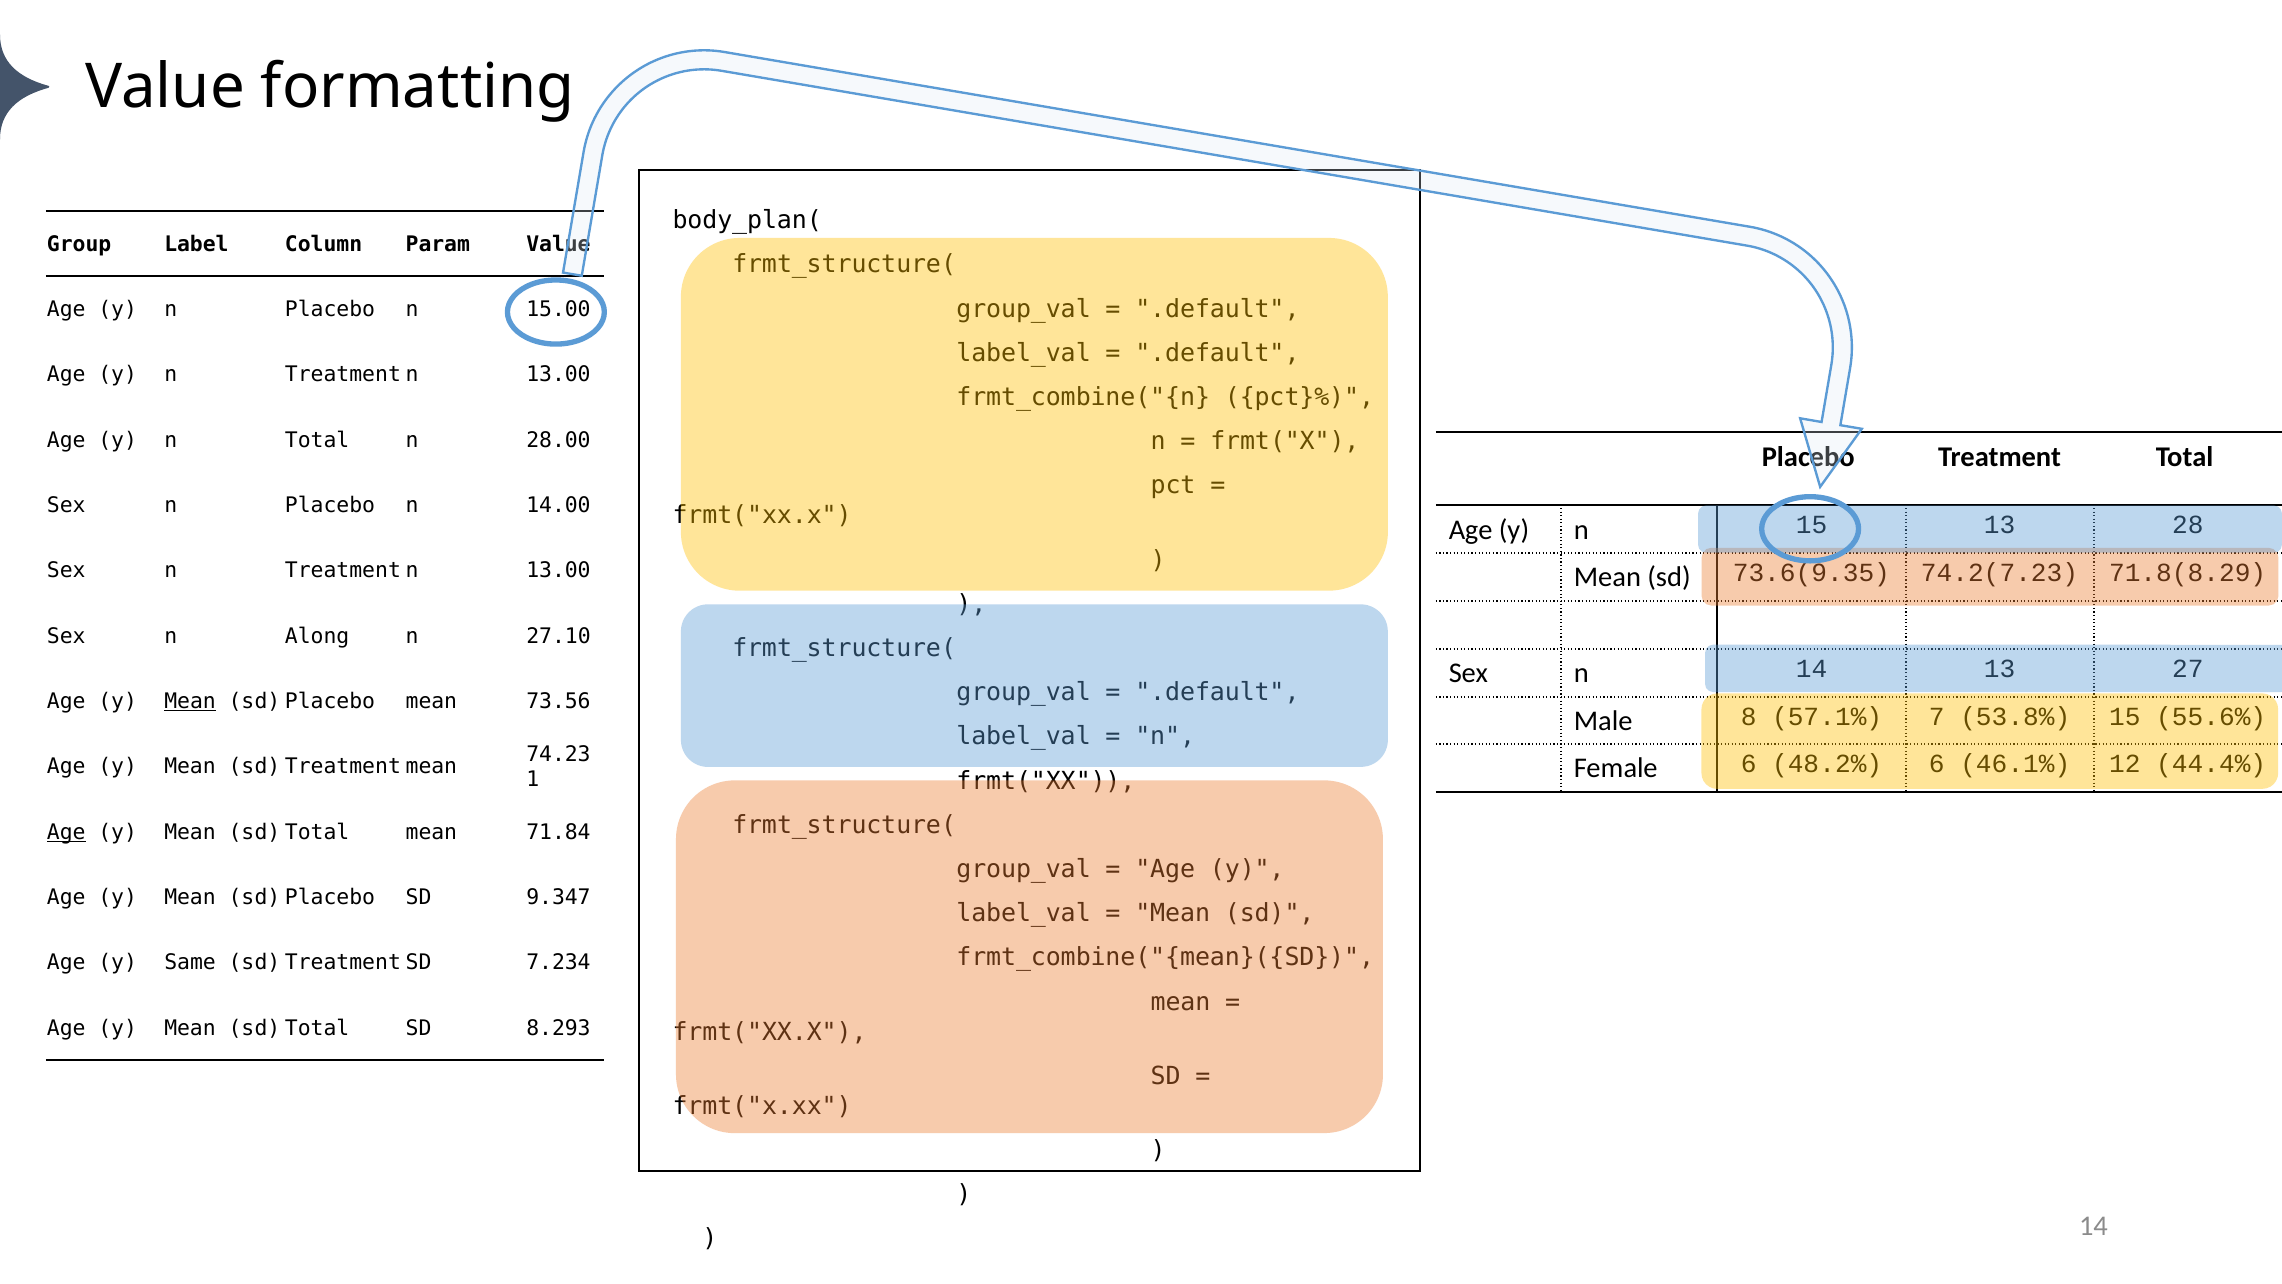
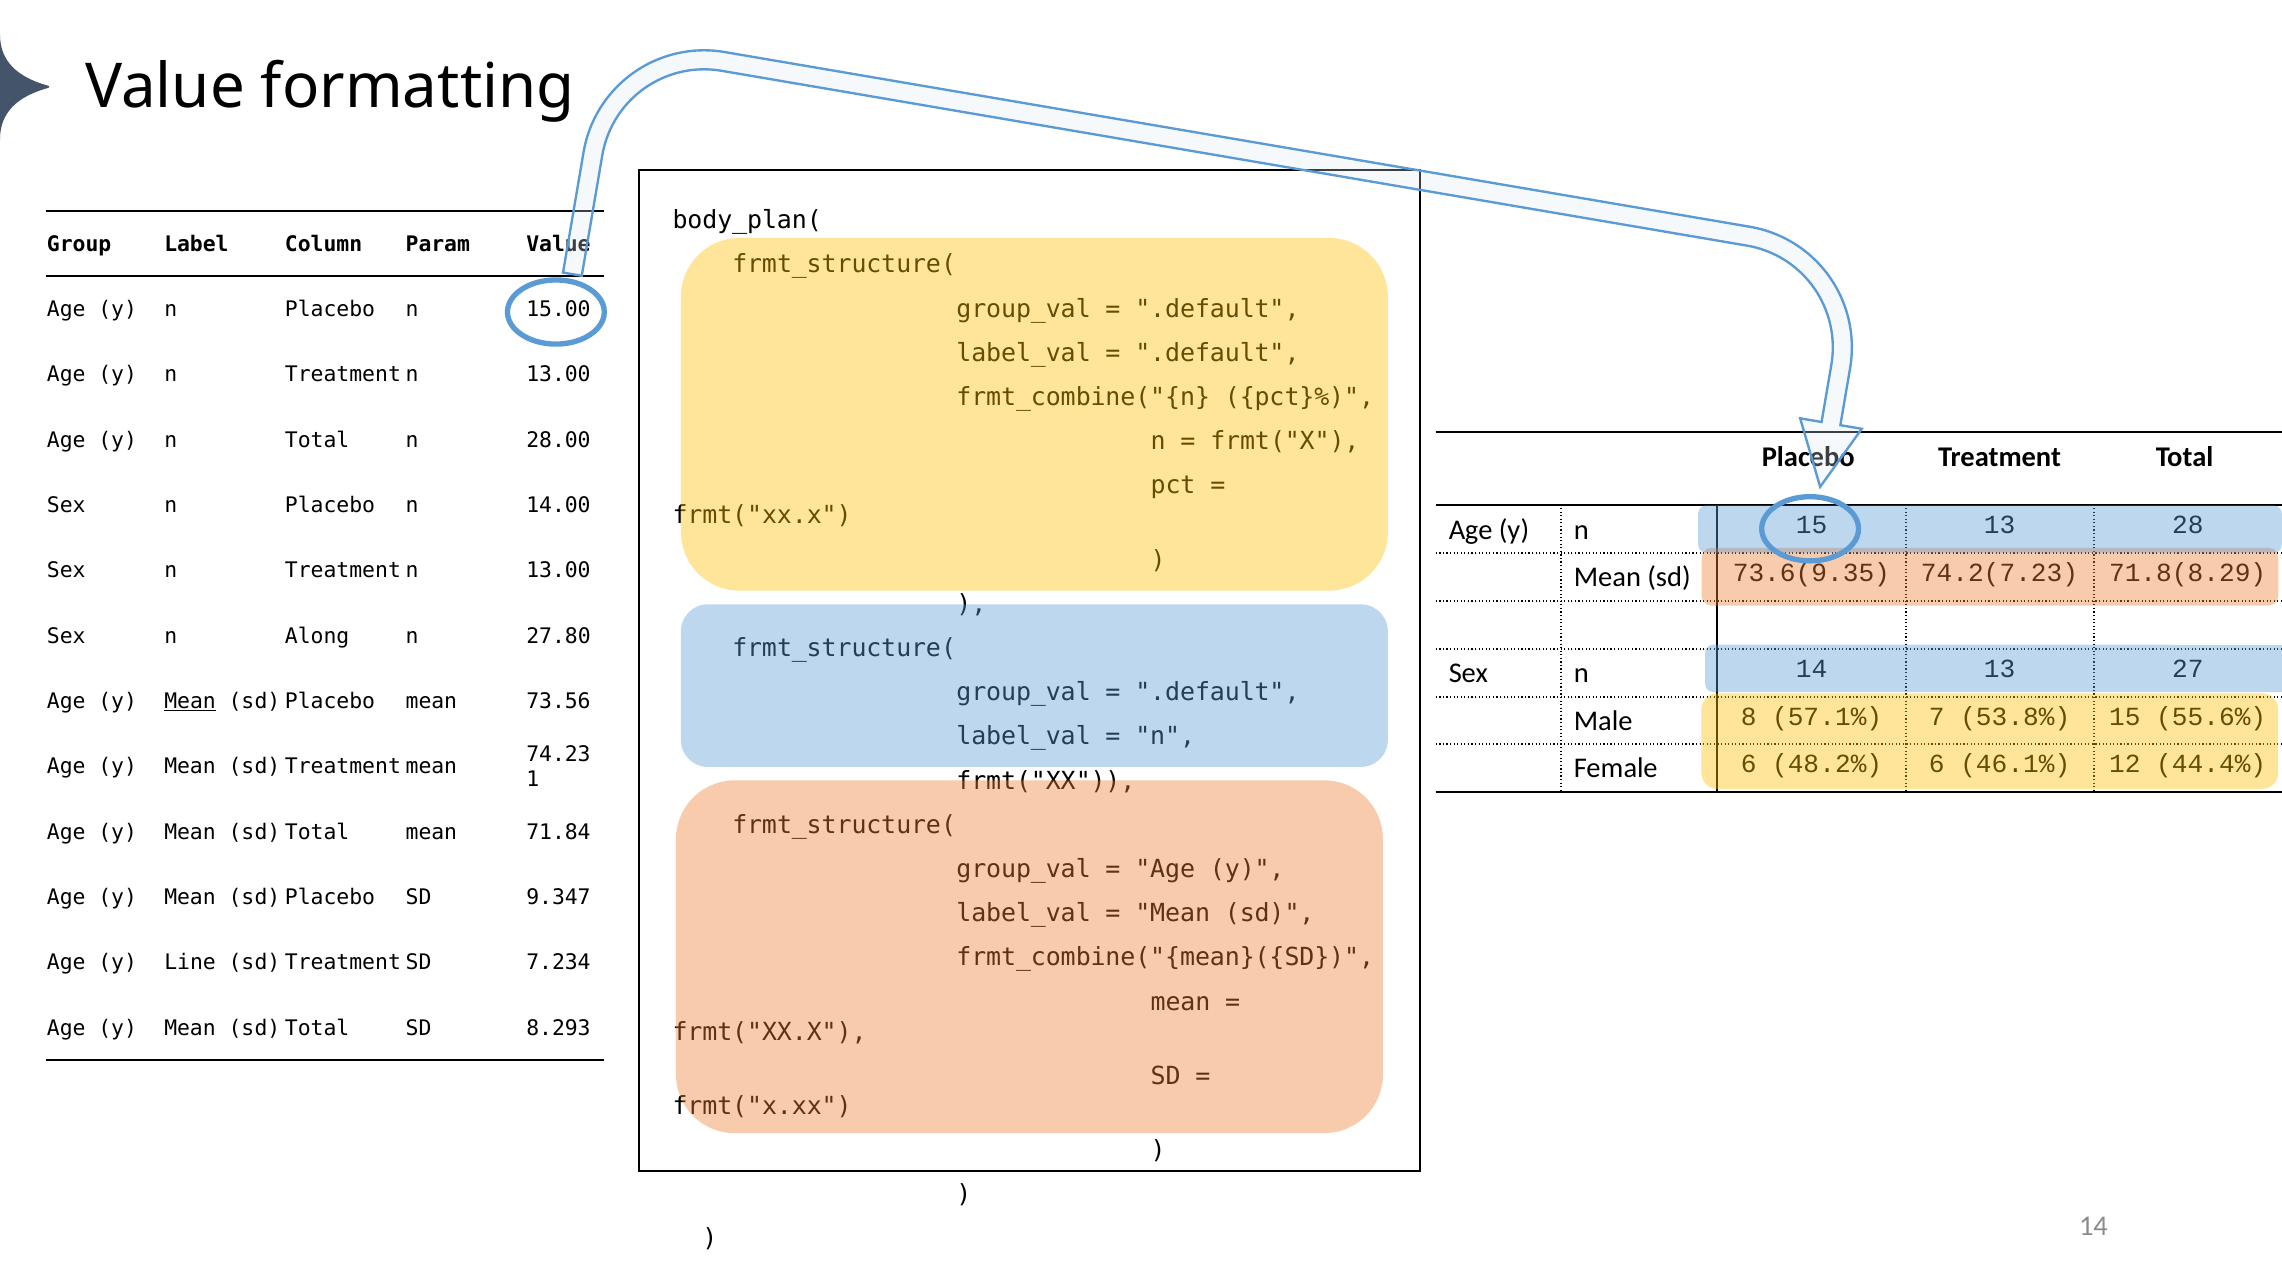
27.10: 27.10 -> 27.80
Age at (66, 832) underline: present -> none
Same: Same -> Line
